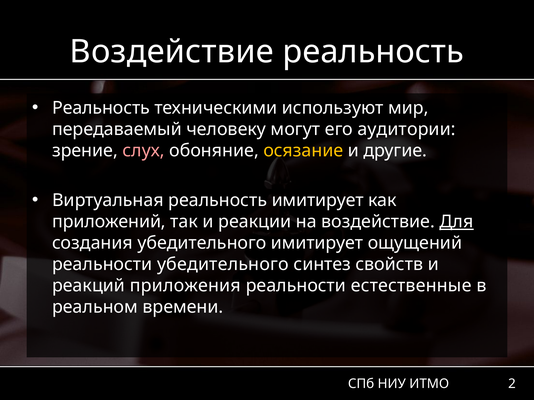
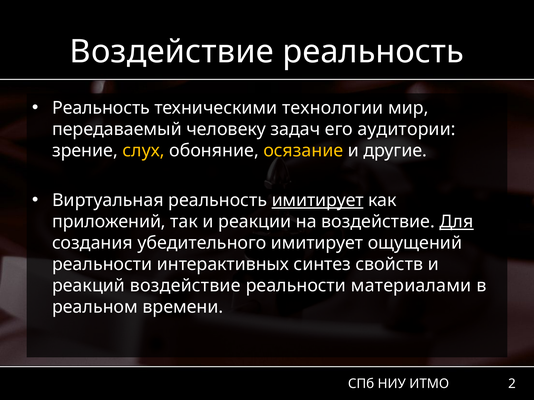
используют: используют -> технологии
могут: могут -> задач
слух colour: pink -> yellow
имитирует at (318, 201) underline: none -> present
реальности убедительного: убедительного -> интерактивных
реакций приложения: приложения -> воздействие
естественные: естественные -> материалами
